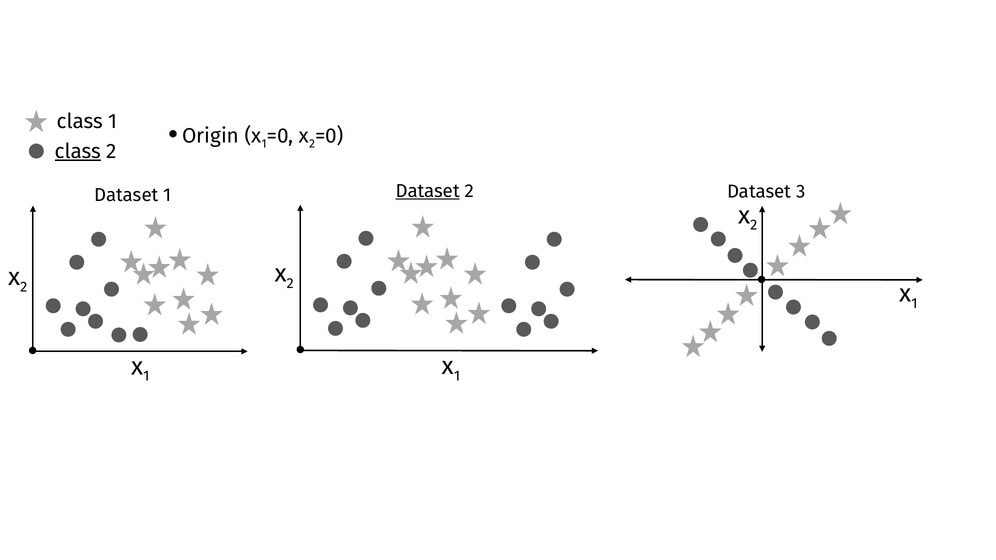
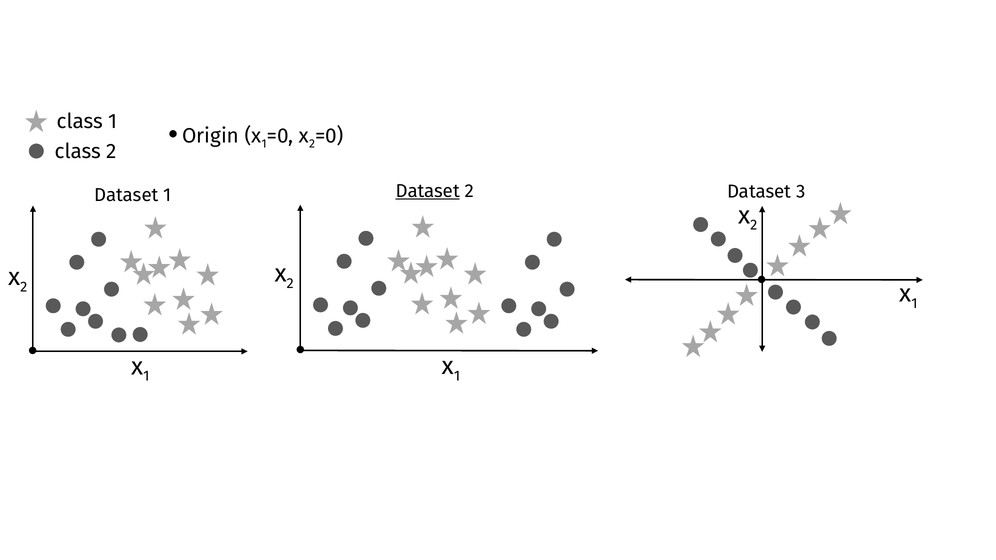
class at (78, 151) underline: present -> none
